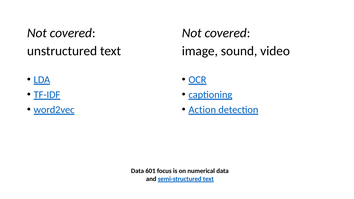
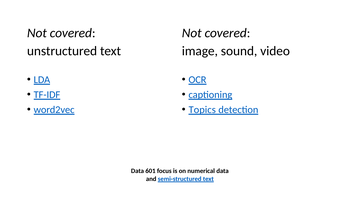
Action: Action -> Topics
